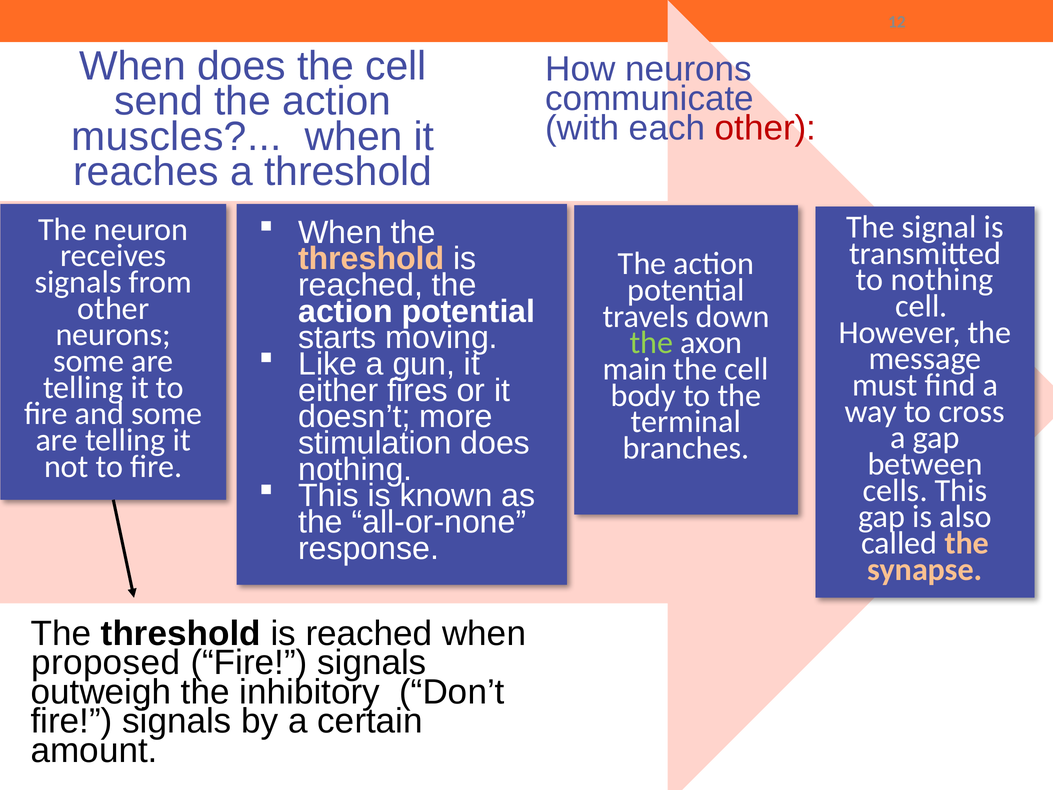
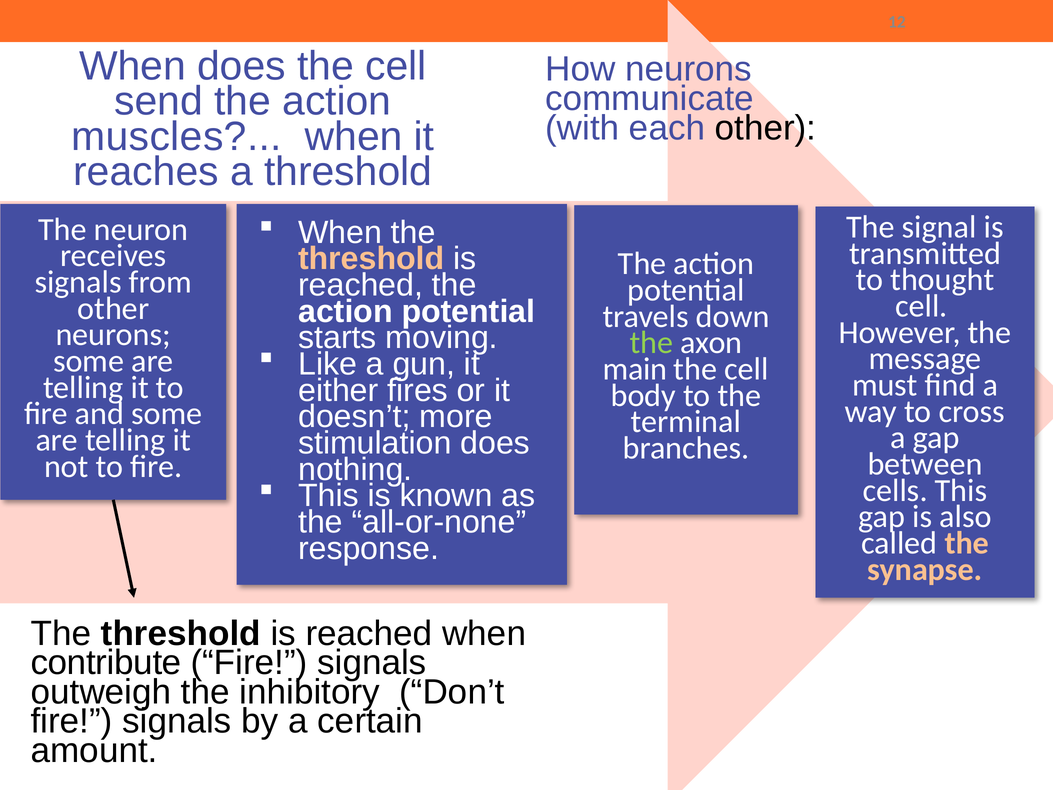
other at (766, 128) colour: red -> black
to nothing: nothing -> thought
proposed: proposed -> contribute
